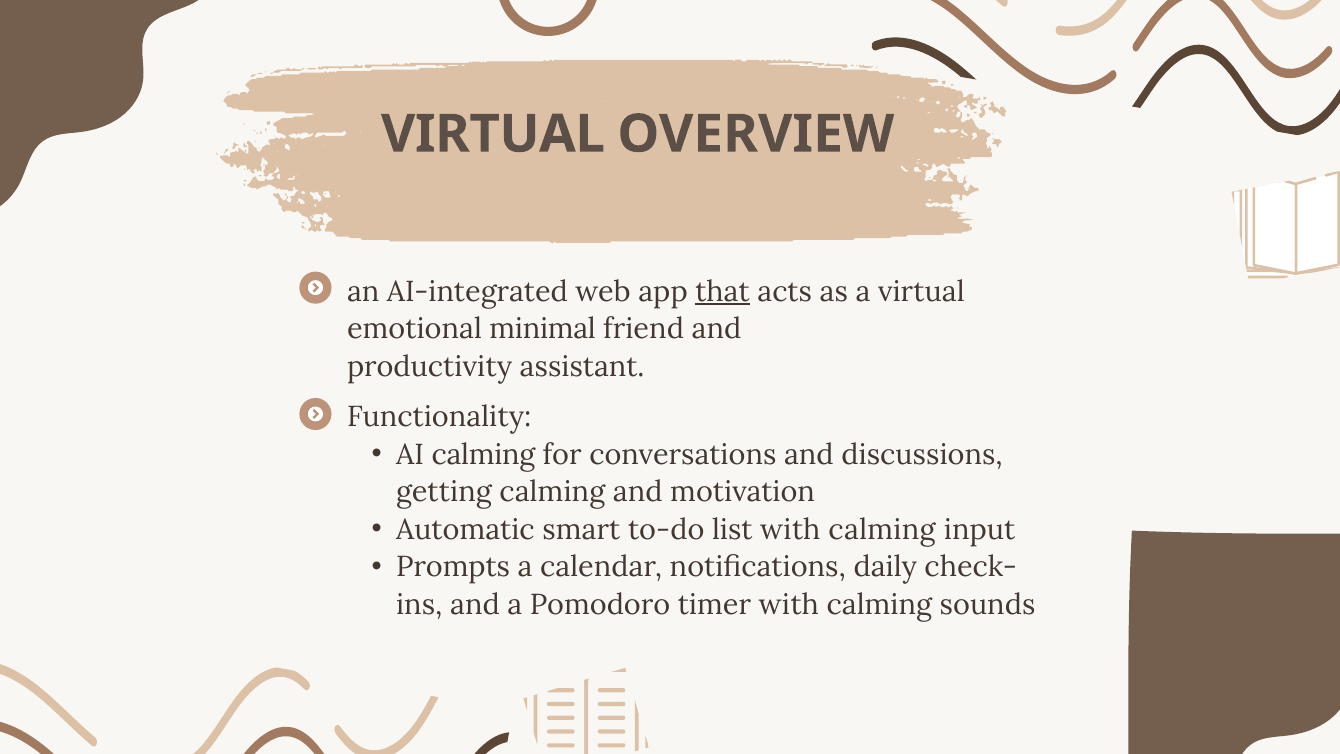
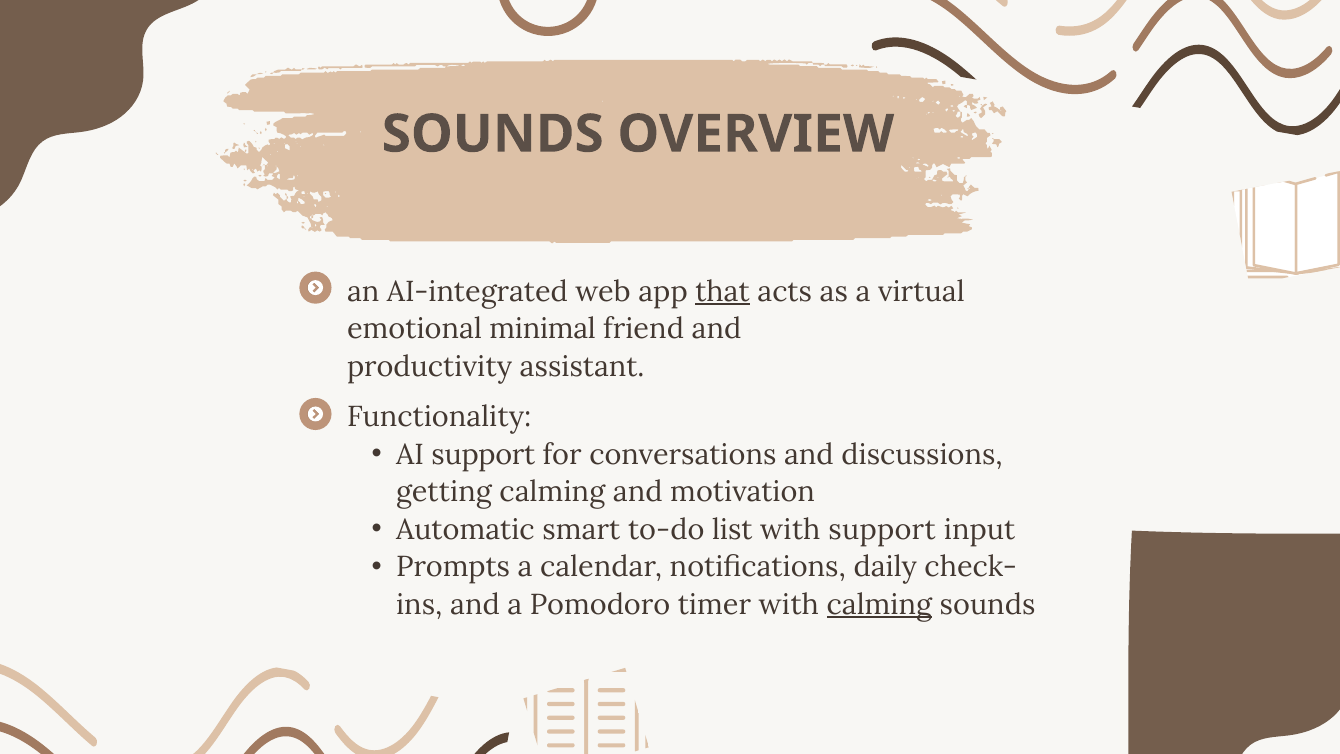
VIRTUAL at (493, 134): VIRTUAL -> SOUNDS
AI calming: calming -> support
list with calming: calming -> support
calming at (879, 605) underline: none -> present
